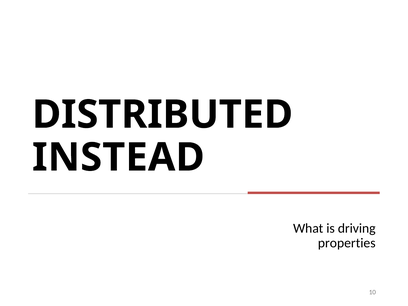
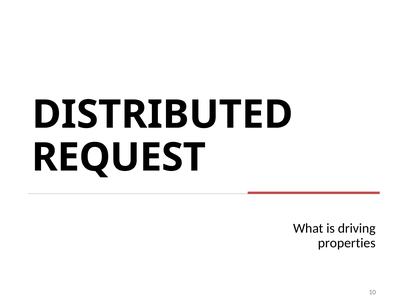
INSTEAD: INSTEAD -> REQUEST
